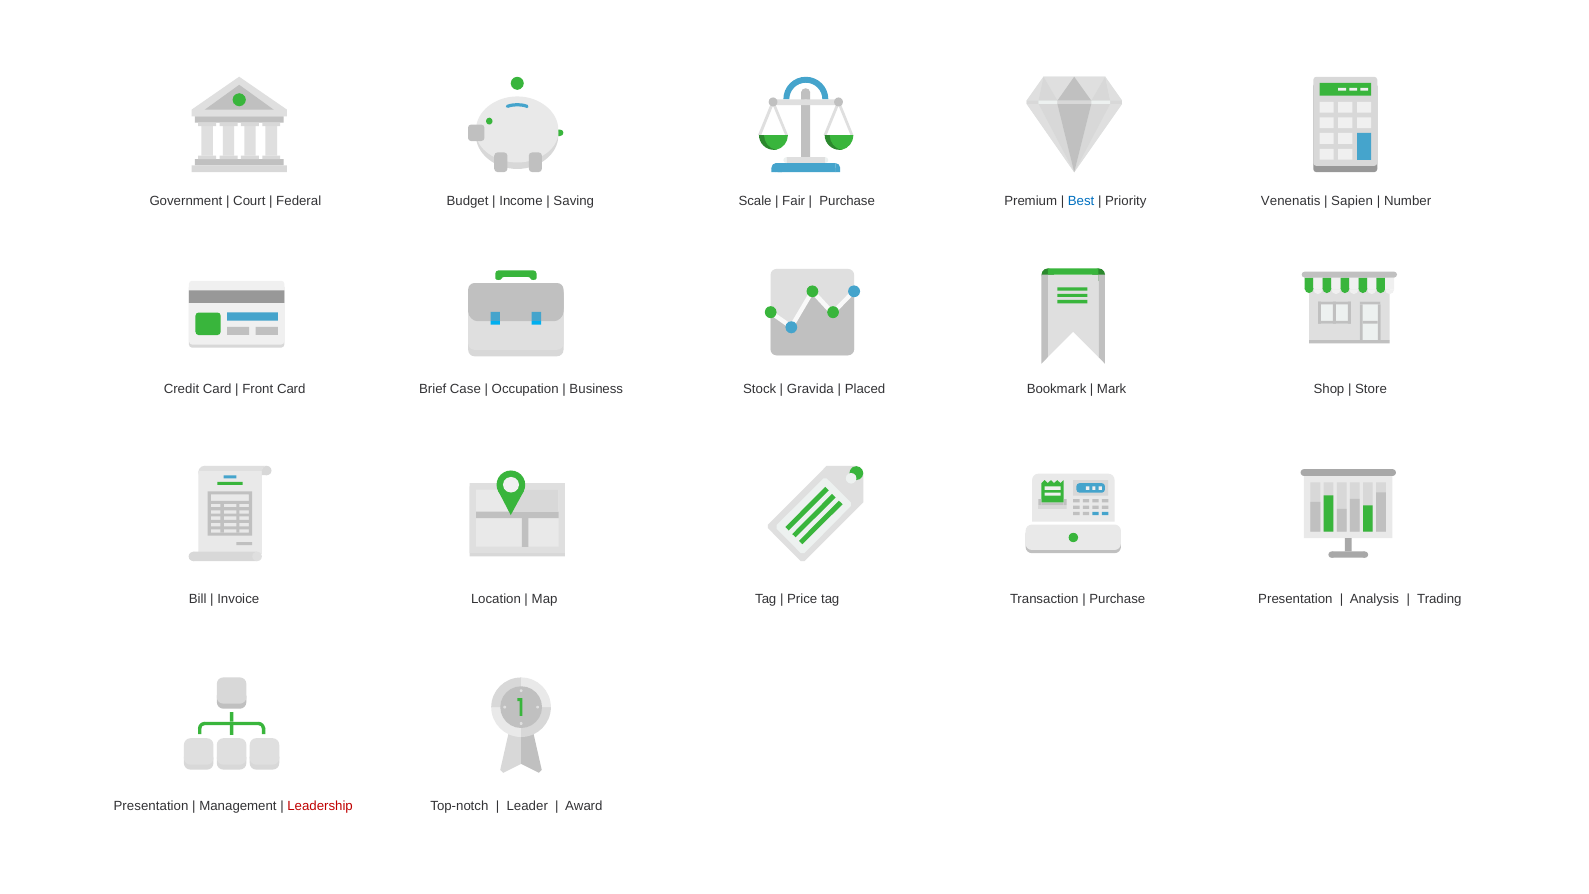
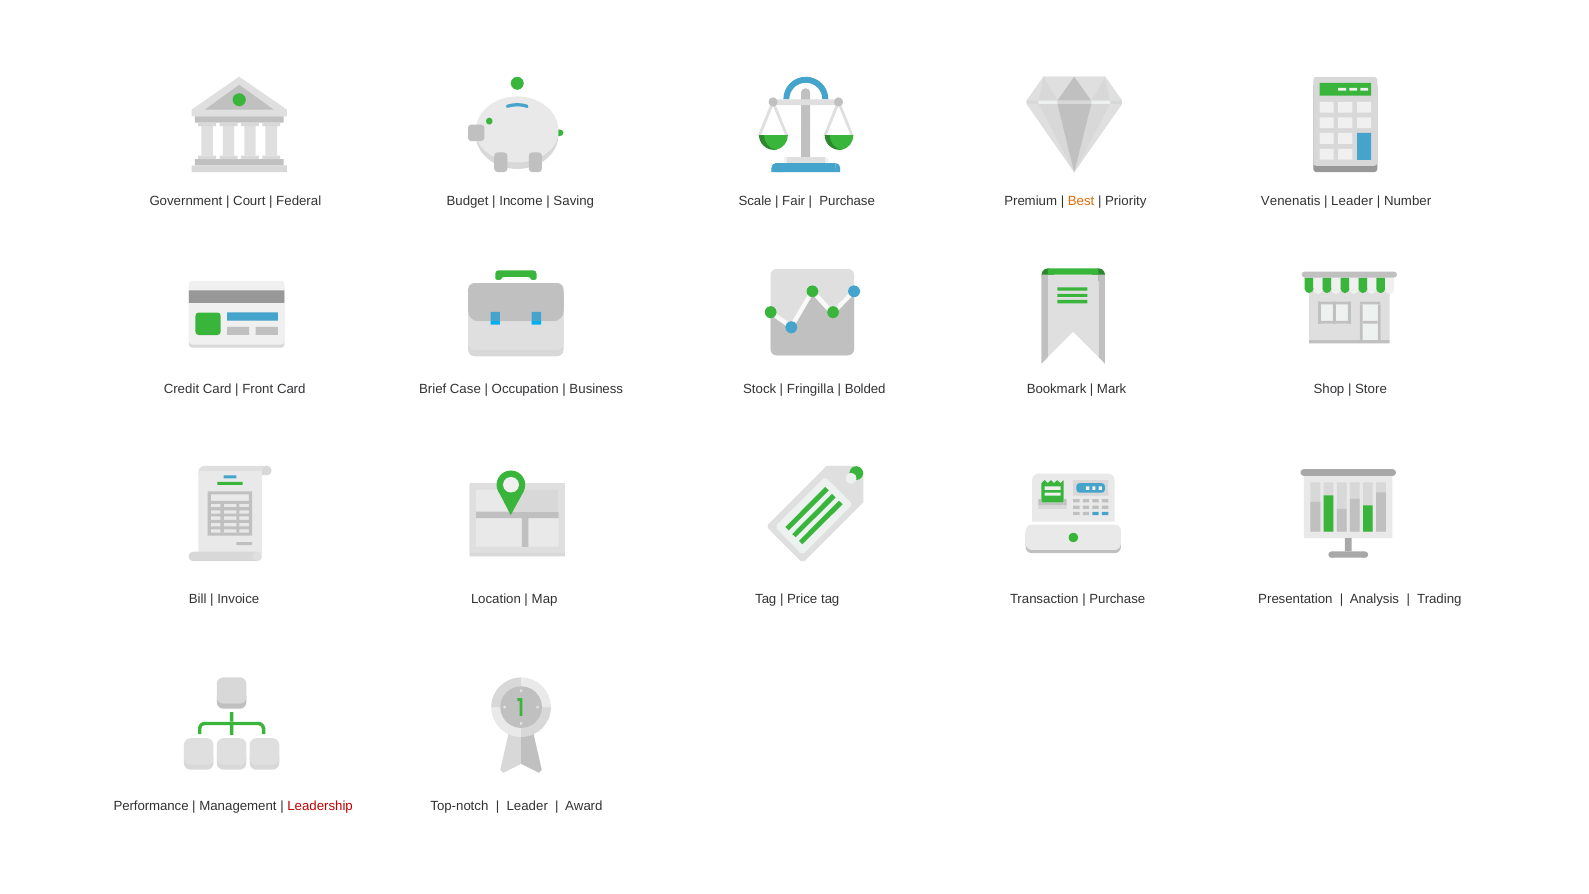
Best colour: blue -> orange
Sapien at (1352, 201): Sapien -> Leader
Gravida: Gravida -> Fringilla
Placed: Placed -> Bolded
Presentation at (151, 806): Presentation -> Performance
